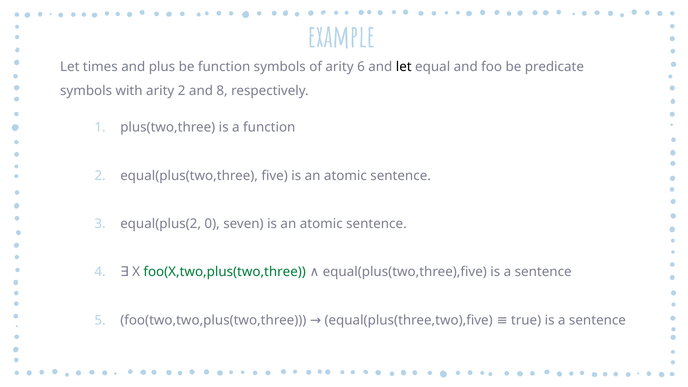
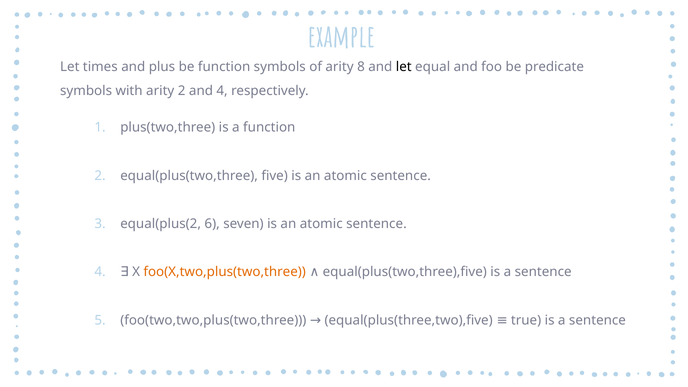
6: 6 -> 8
and 8: 8 -> 4
0: 0 -> 6
foo(X,two,plus(two,three colour: green -> orange
